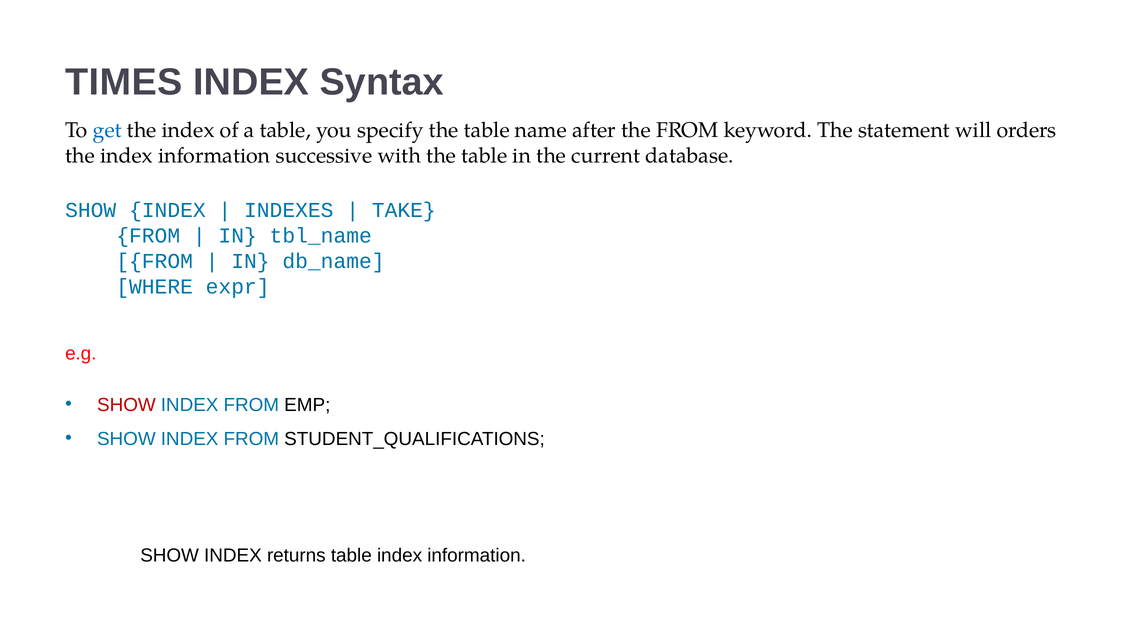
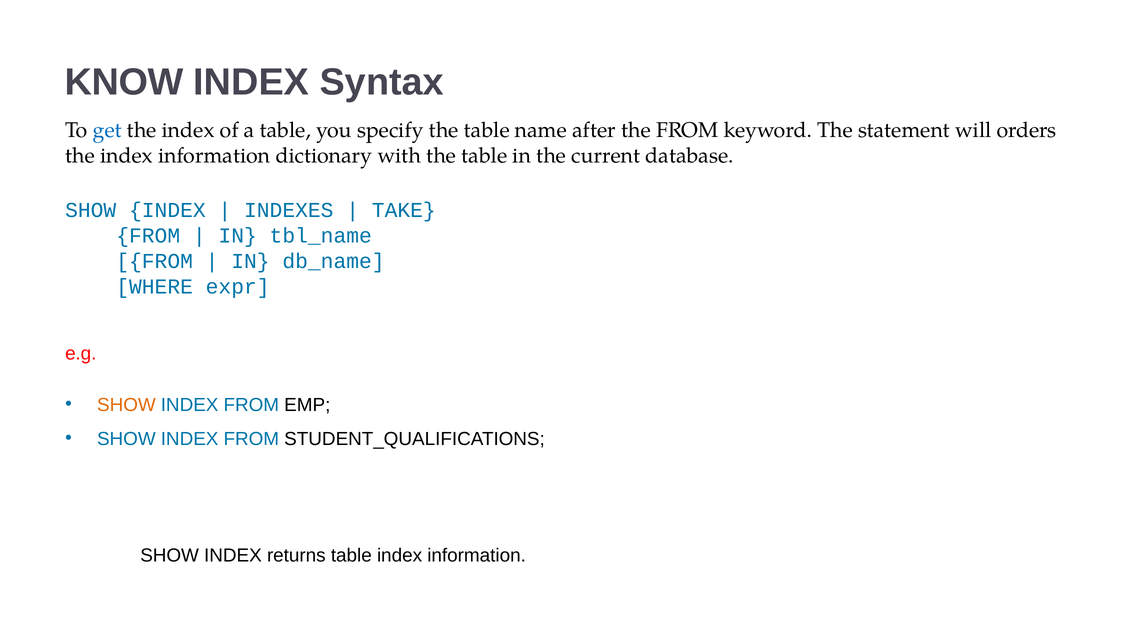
TIMES: TIMES -> KNOW
successive: successive -> dictionary
SHOW at (126, 405) colour: red -> orange
